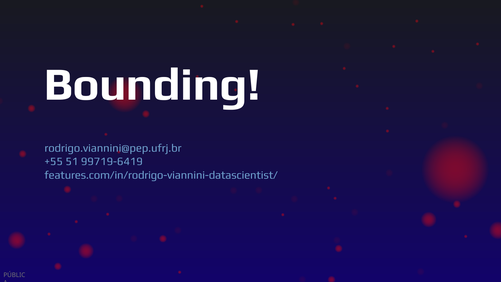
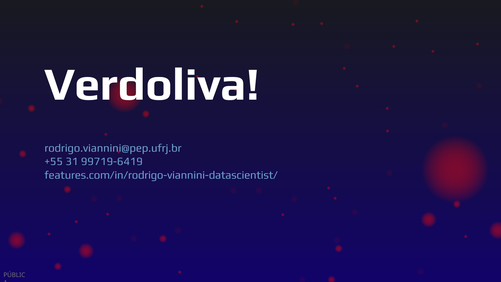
Bounding: Bounding -> Verdoliva
51: 51 -> 31
